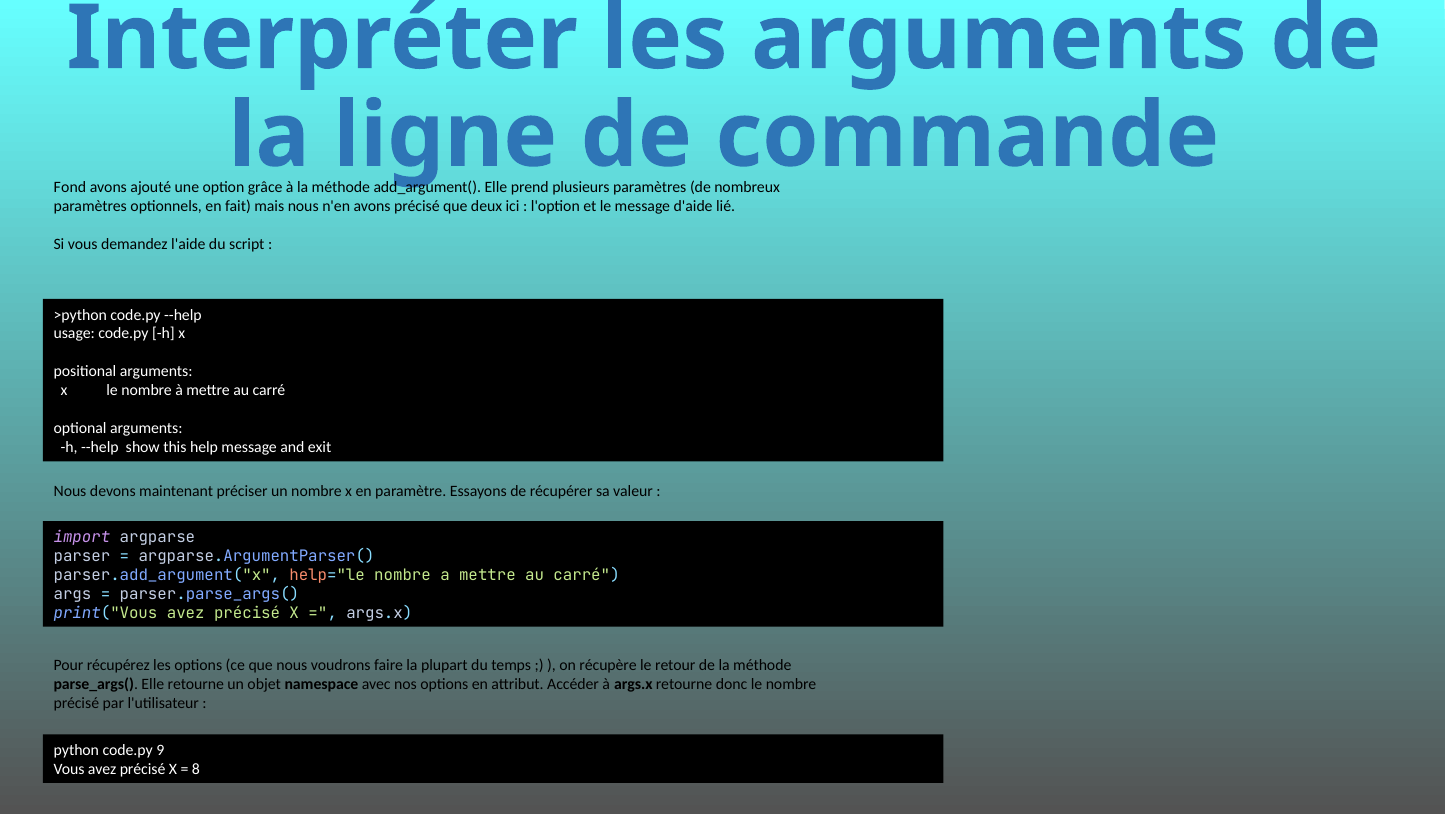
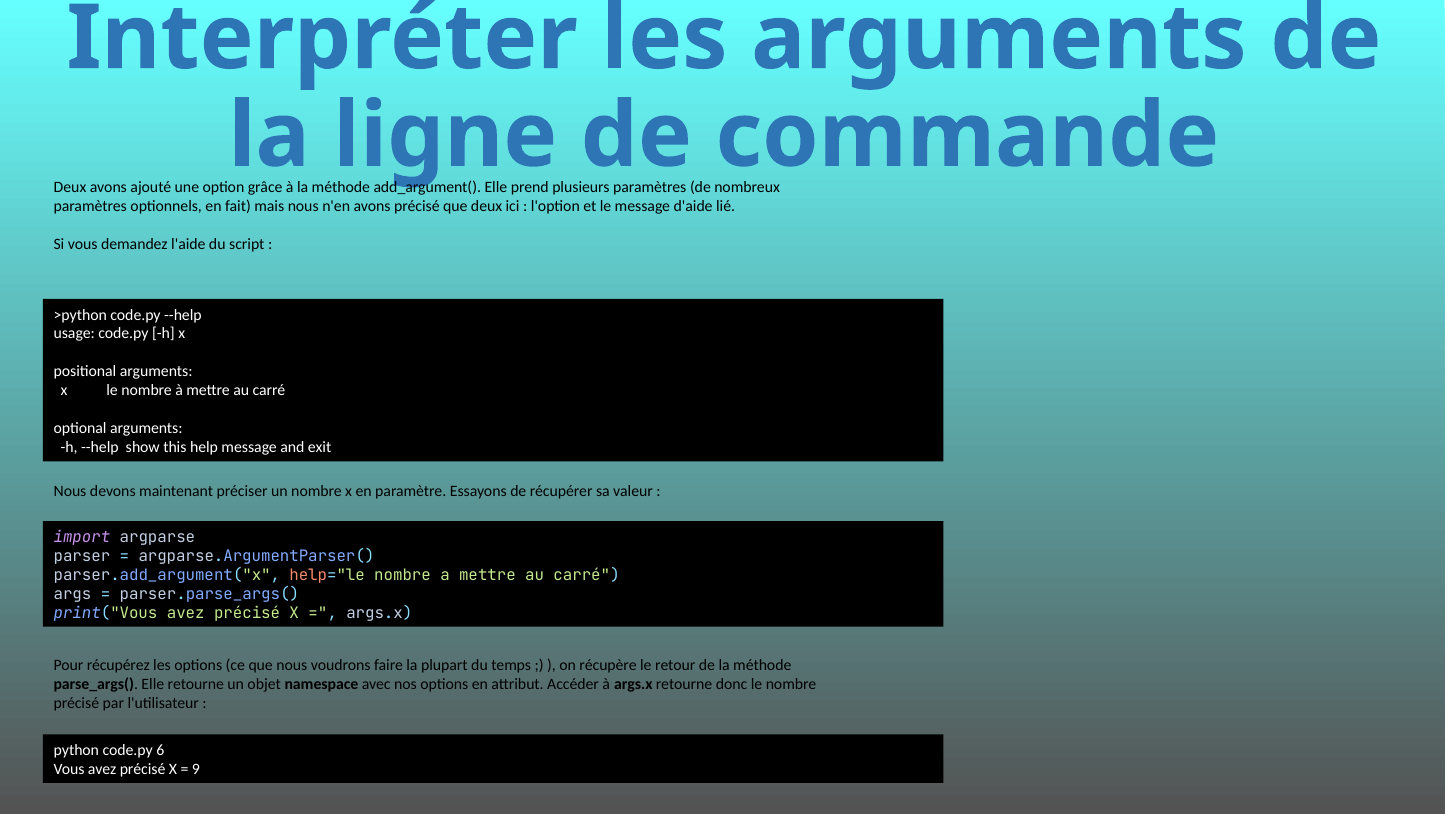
Fond at (70, 188): Fond -> Deux
9: 9 -> 6
8: 8 -> 9
